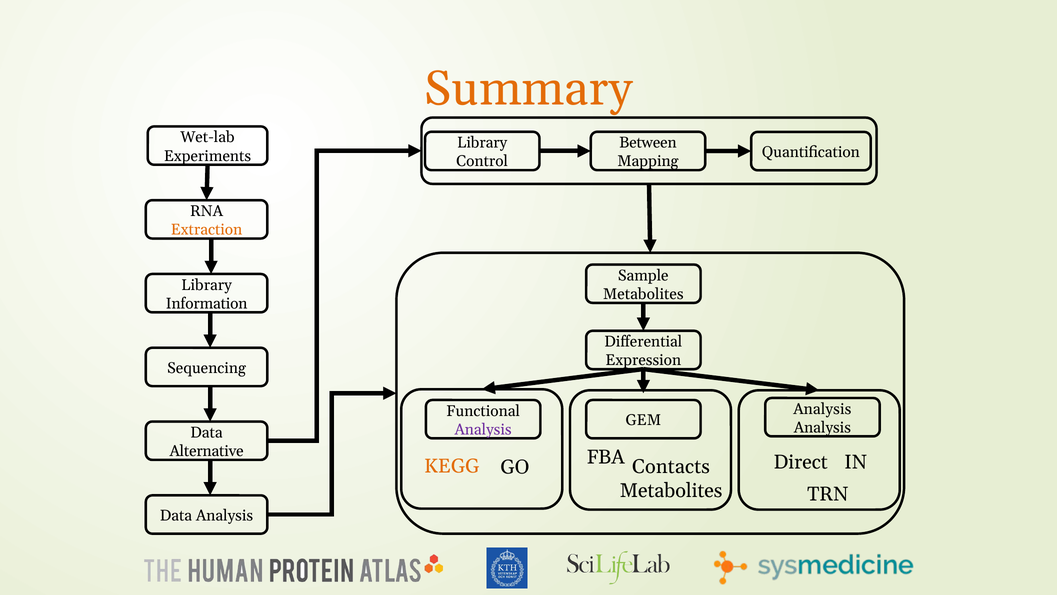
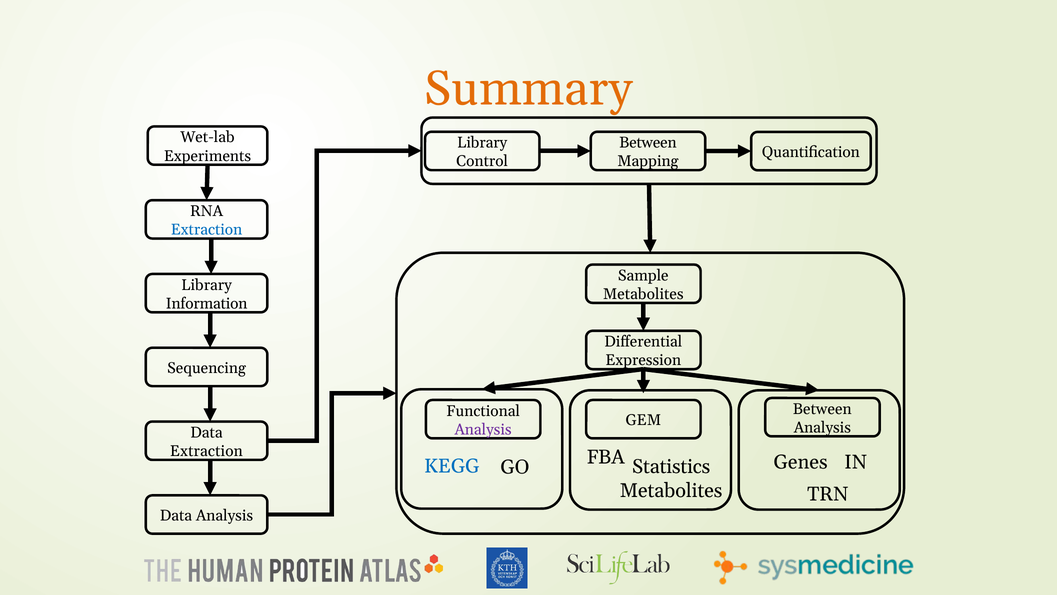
Extraction at (207, 230) colour: orange -> blue
Analysis at (822, 409): Analysis -> Between
Alternative at (207, 451): Alternative -> Extraction
Contacts: Contacts -> Statistics
Direct: Direct -> Genes
KEGG colour: orange -> blue
